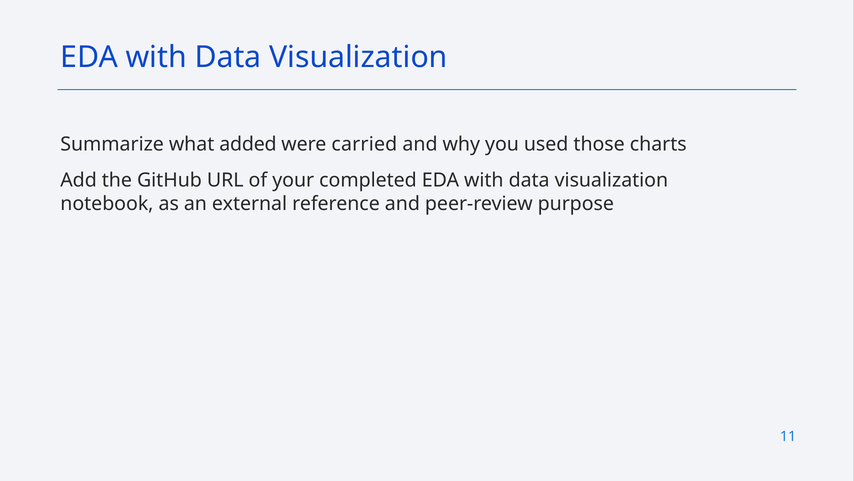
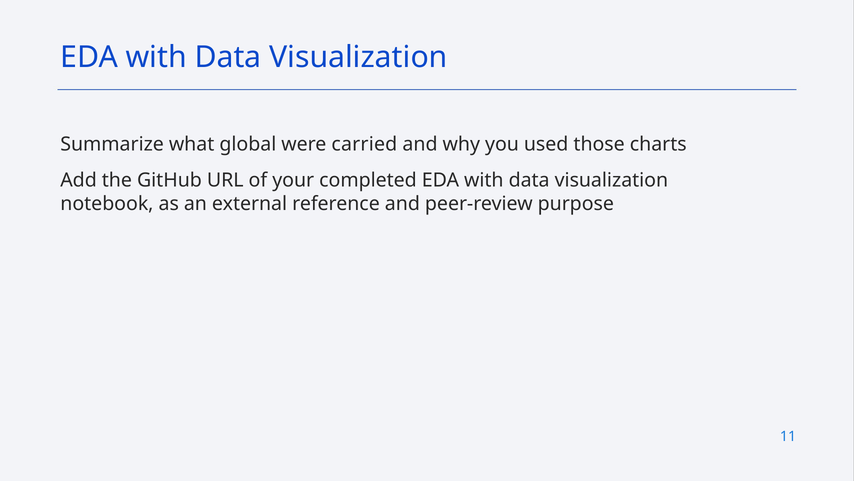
added: added -> global
